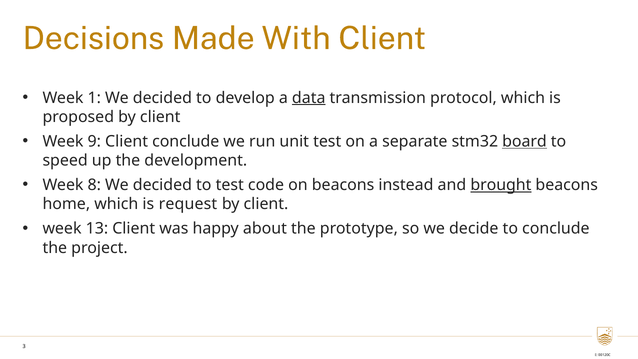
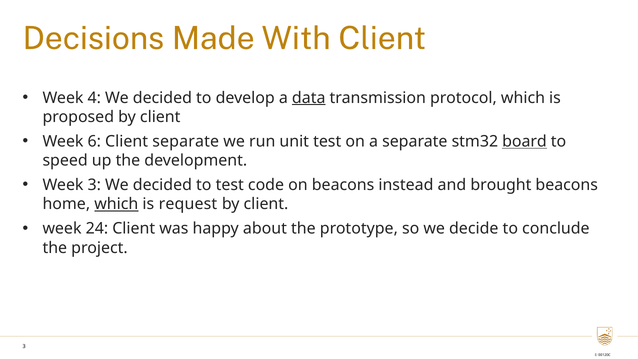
1: 1 -> 4
9: 9 -> 6
Client conclude: conclude -> separate
Week 8: 8 -> 3
brought underline: present -> none
which at (116, 204) underline: none -> present
13: 13 -> 24
